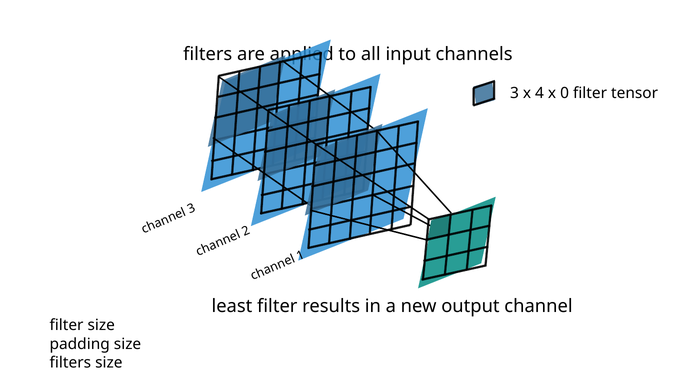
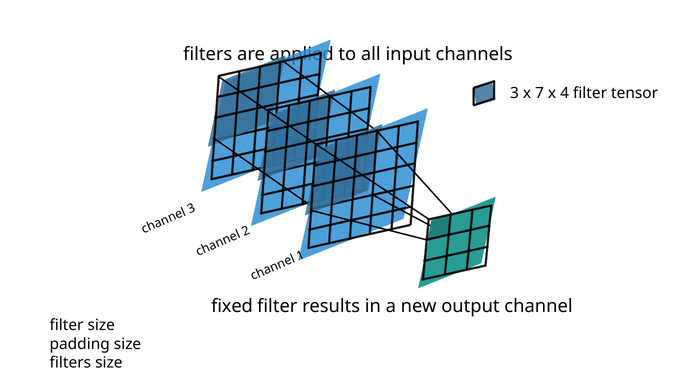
4: 4 -> 7
0: 0 -> 4
least: least -> fixed
